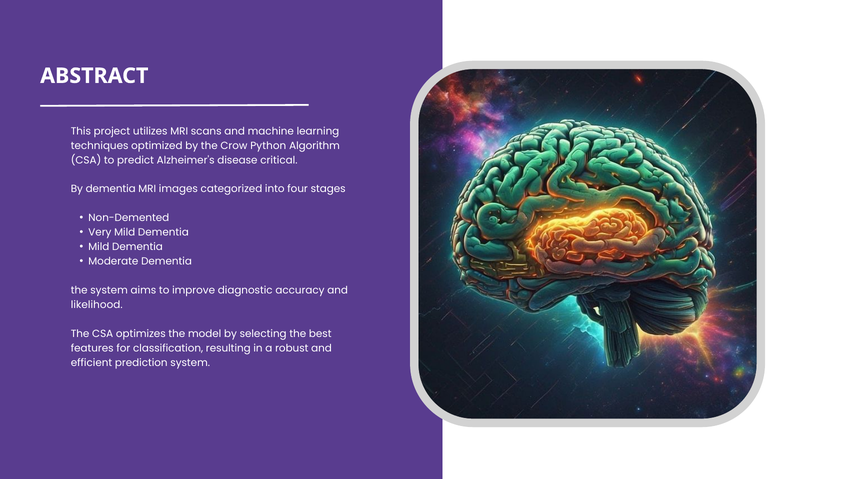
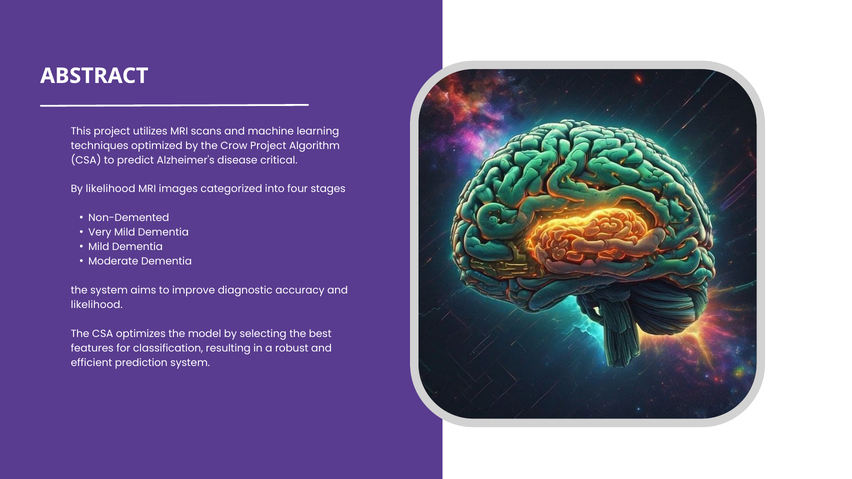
Crow Python: Python -> Project
By dementia: dementia -> likelihood
